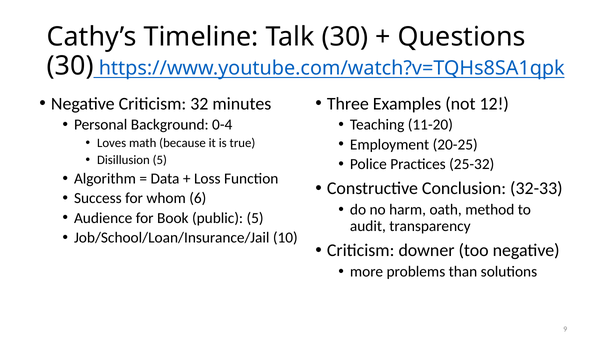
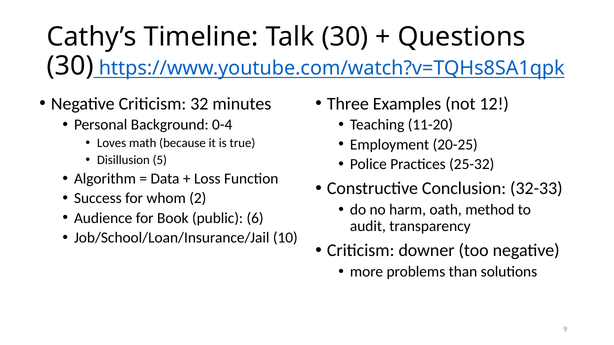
6: 6 -> 2
public 5: 5 -> 6
